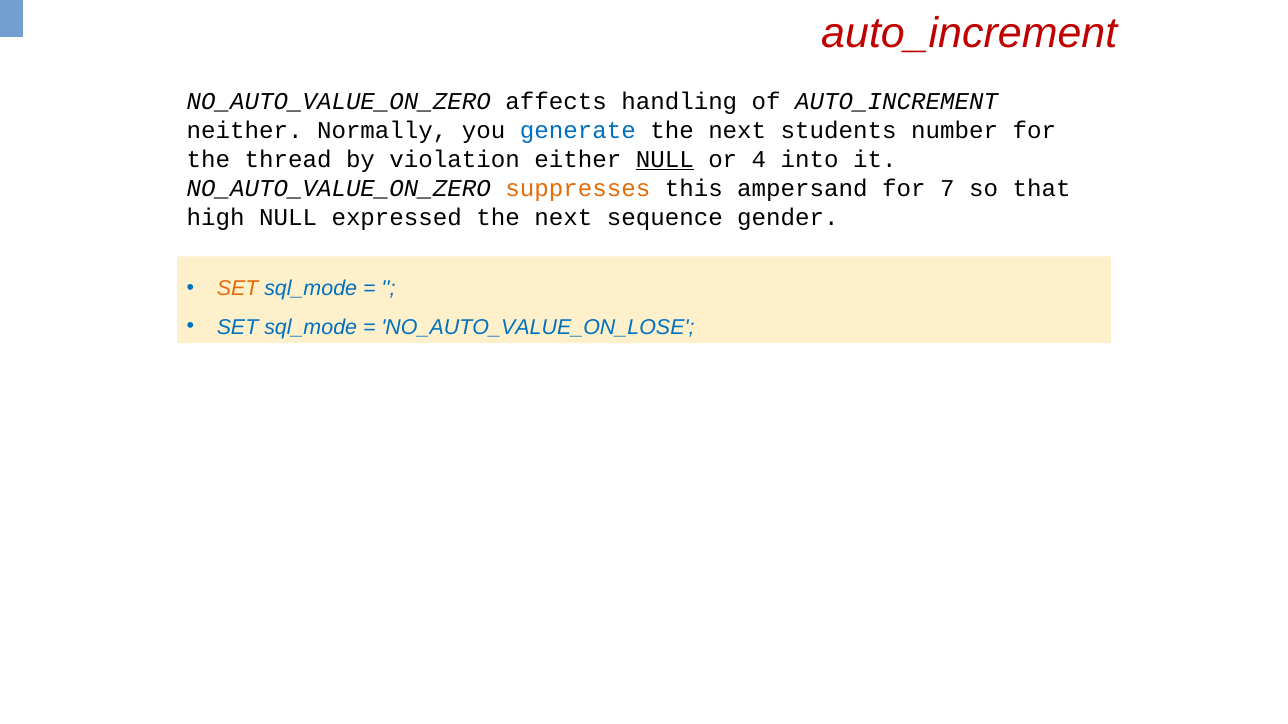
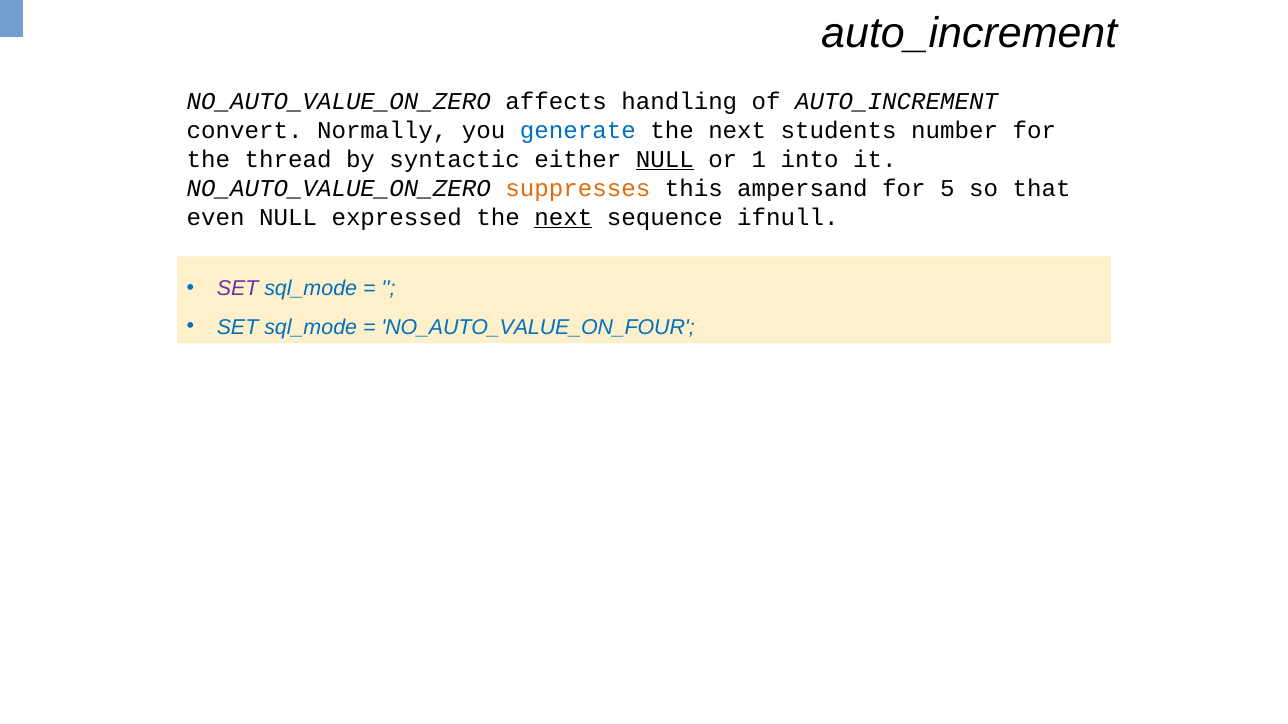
auto_increment at (969, 34) colour: red -> black
neither: neither -> convert
violation: violation -> syntactic
4: 4 -> 1
7: 7 -> 5
high: high -> even
next at (563, 217) underline: none -> present
gender: gender -> ifnull
SET at (238, 289) colour: orange -> purple
NO_AUTO_VALUE_ON_LOSE: NO_AUTO_VALUE_ON_LOSE -> NO_AUTO_VALUE_ON_FOUR
